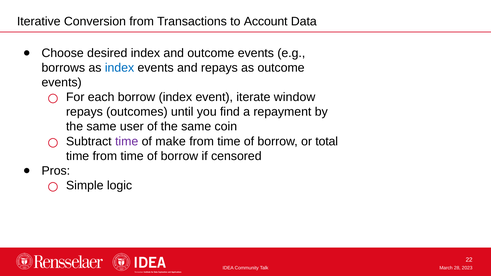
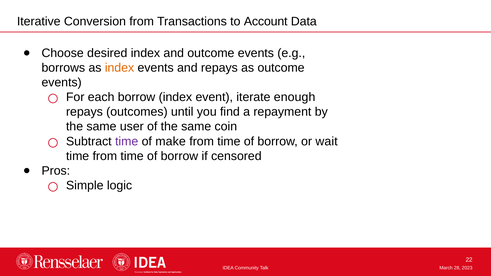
index at (120, 68) colour: blue -> orange
window: window -> enough
total: total -> wait
